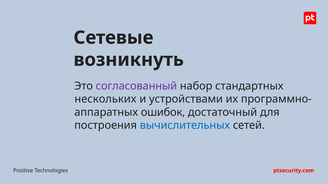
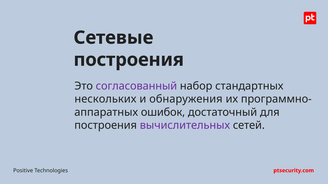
возникнуть at (129, 60): возникнуть -> построения
устройствами: устройствами -> обнаружения
вычислительных colour: blue -> purple
